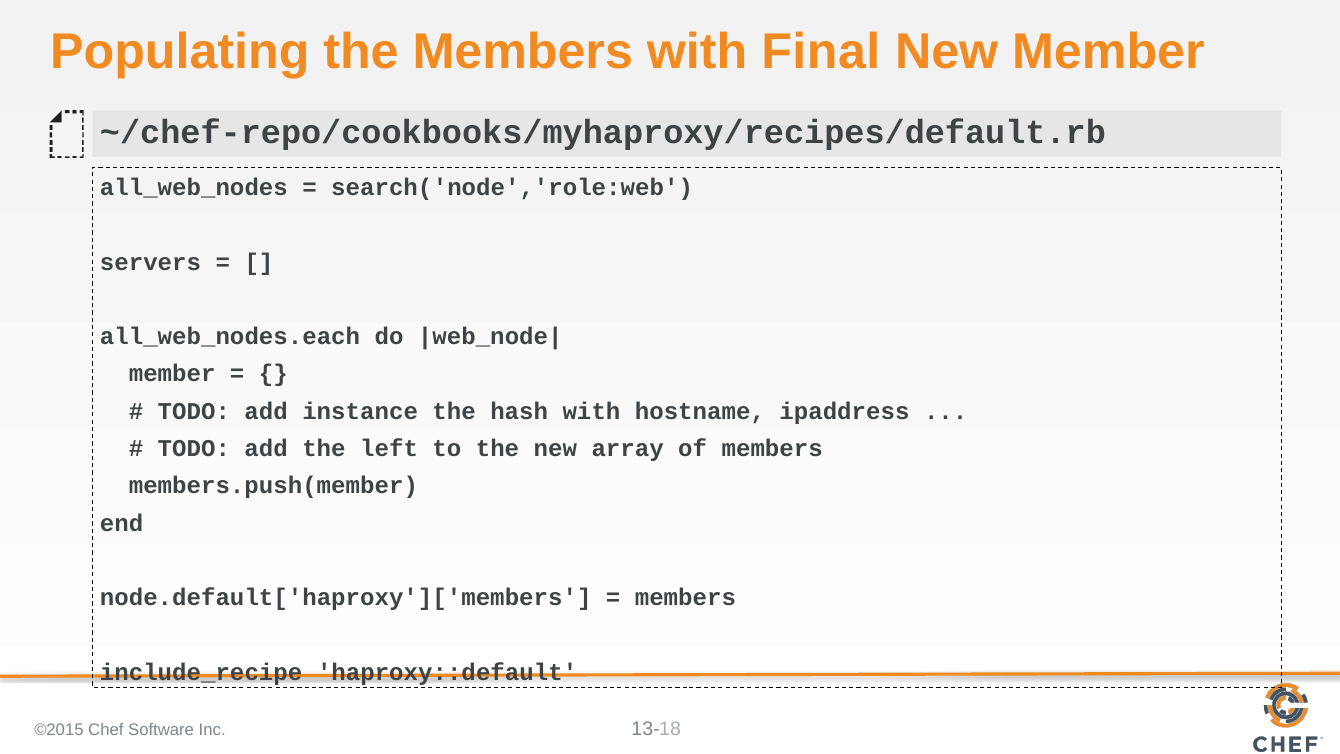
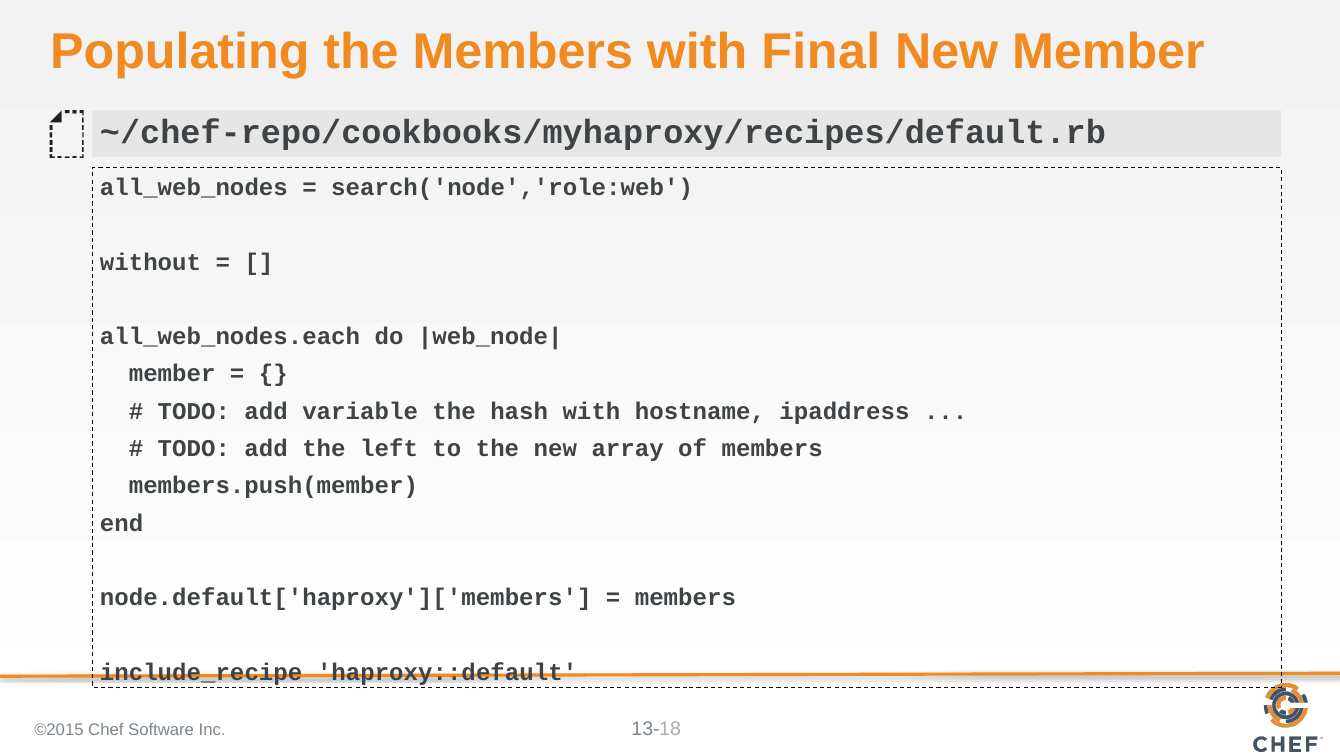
servers: servers -> without
instance: instance -> variable
